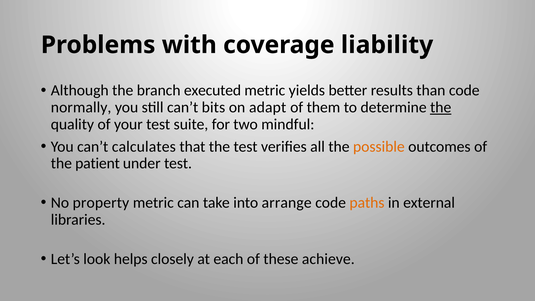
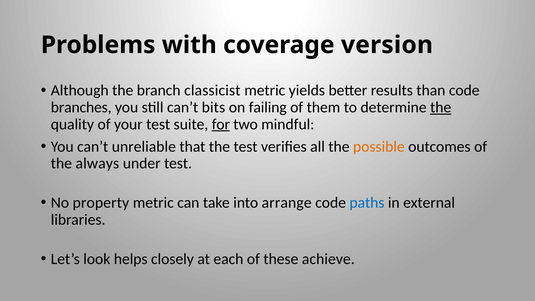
liability: liability -> version
executed: executed -> classicist
normally: normally -> branches
adapt: adapt -> failing
for underline: none -> present
calculates: calculates -> unreliable
patient: patient -> always
paths colour: orange -> blue
